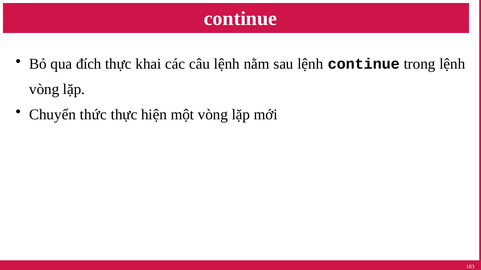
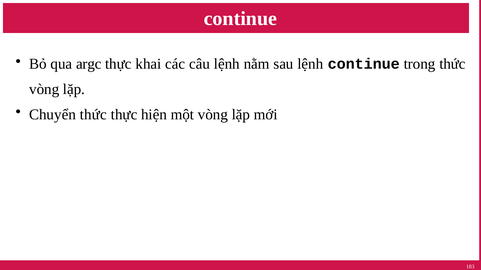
đích: đích -> argc
trong lệnh: lệnh -> thức
